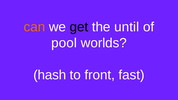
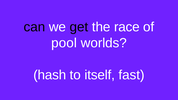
can colour: orange -> black
until: until -> race
front: front -> itself
